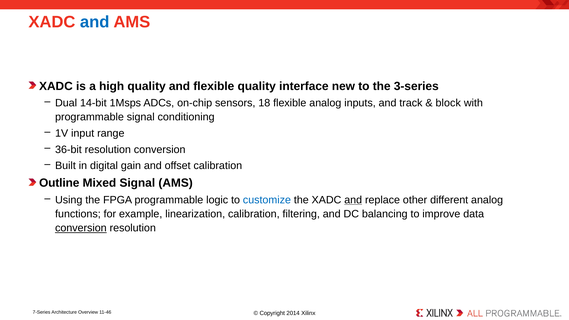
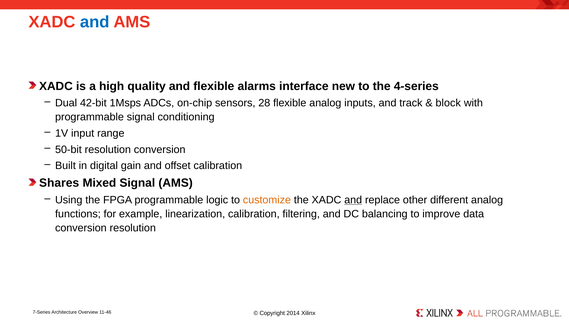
flexible quality: quality -> alarms
3-series: 3-series -> 4-series
14-bit: 14-bit -> 42-bit
18: 18 -> 28
36-bit: 36-bit -> 50-bit
Outline: Outline -> Shares
customize colour: blue -> orange
conversion at (81, 228) underline: present -> none
